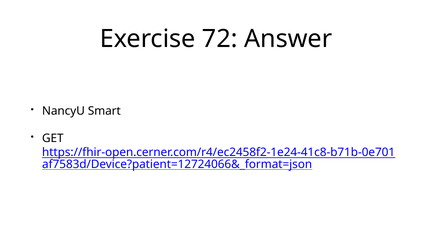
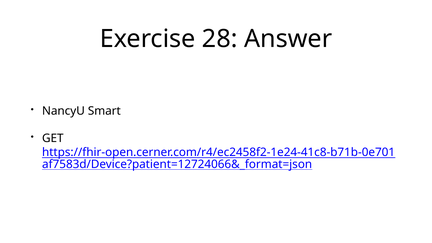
72: 72 -> 28
